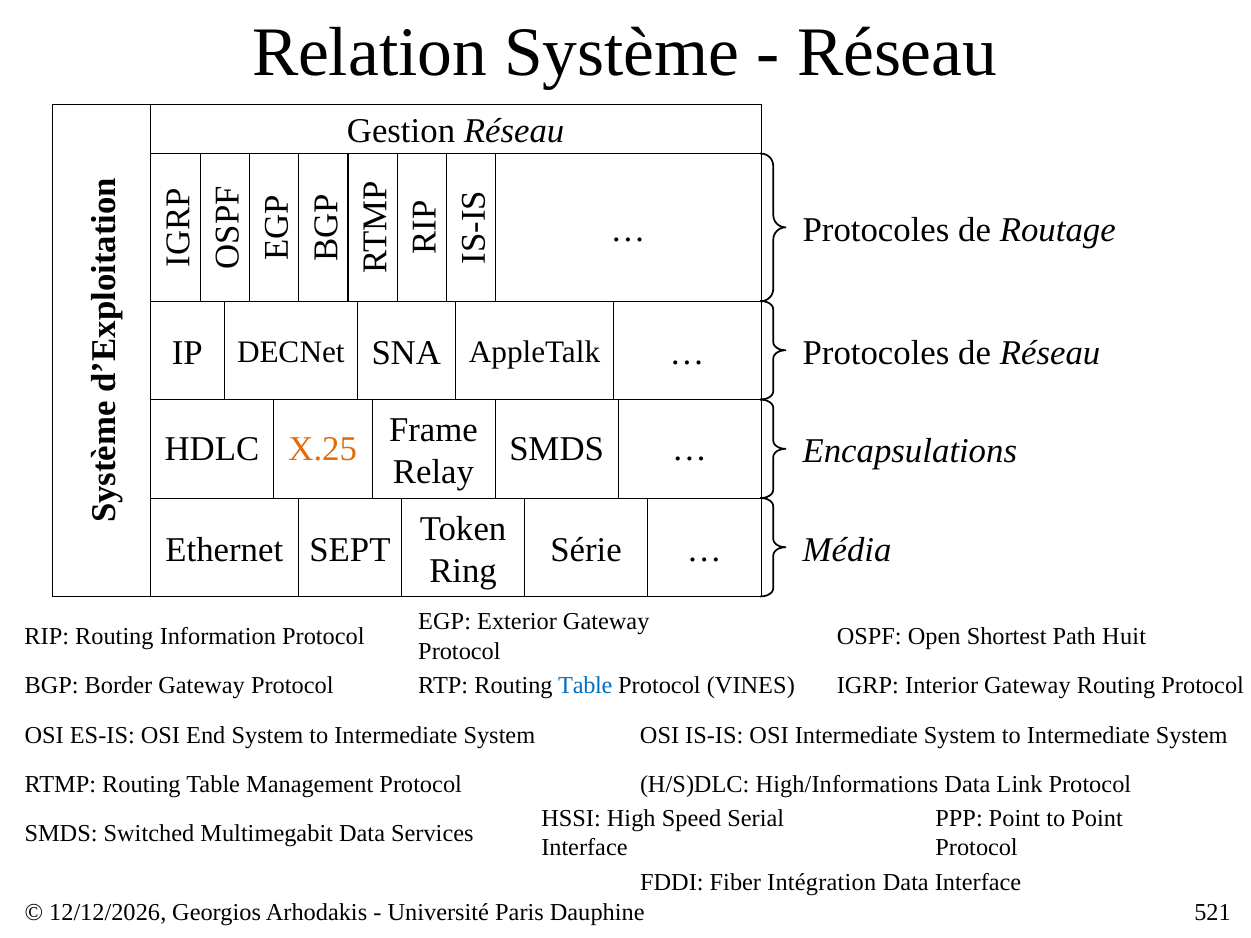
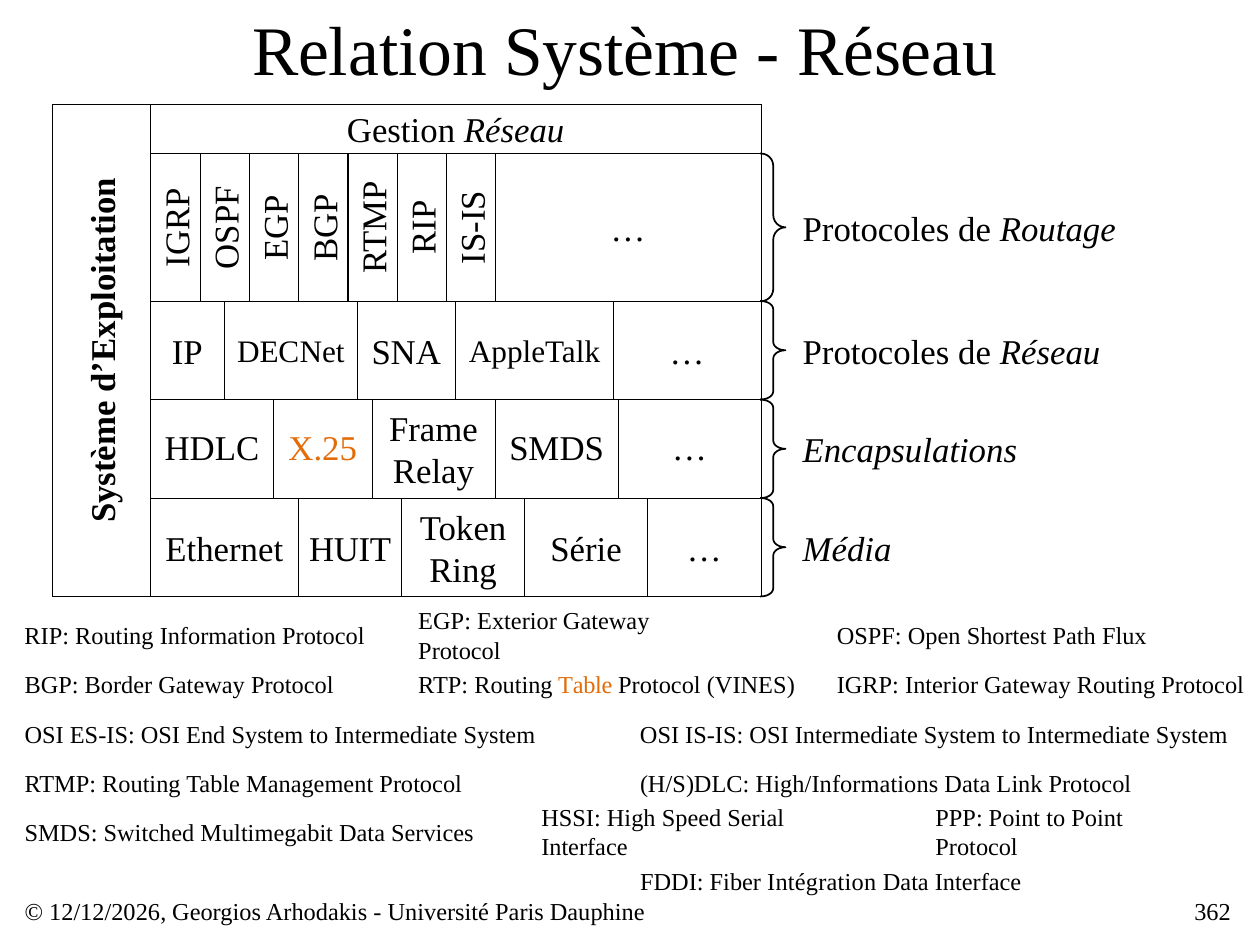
SEPT: SEPT -> HUIT
Huit: Huit -> Flux
Table at (585, 686) colour: blue -> orange
521: 521 -> 362
